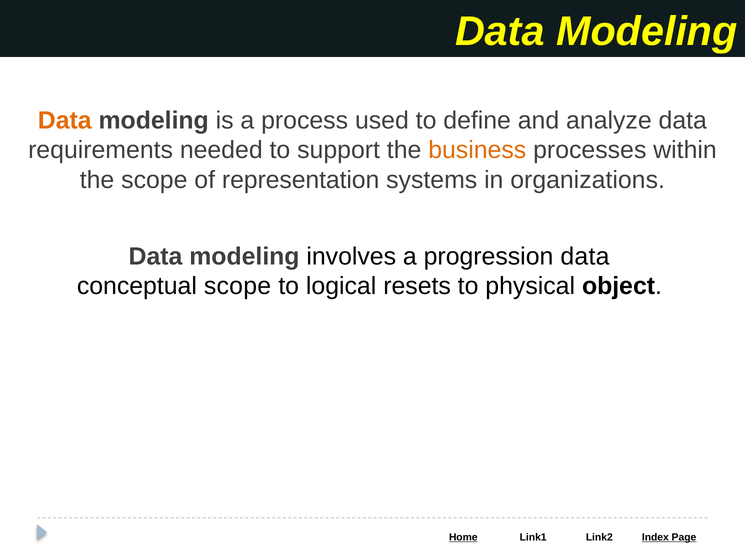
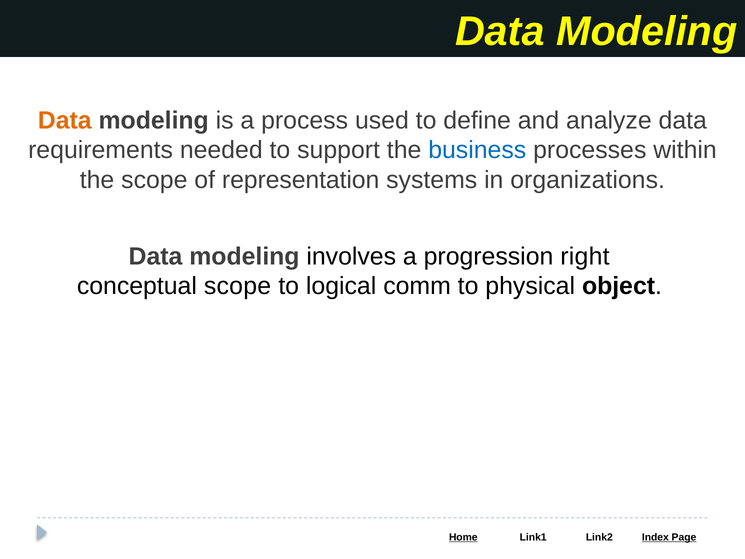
business colour: orange -> blue
progression data: data -> right
resets: resets -> comm
